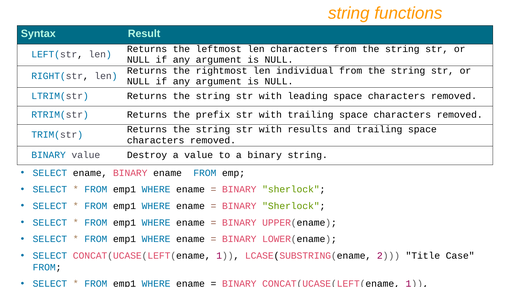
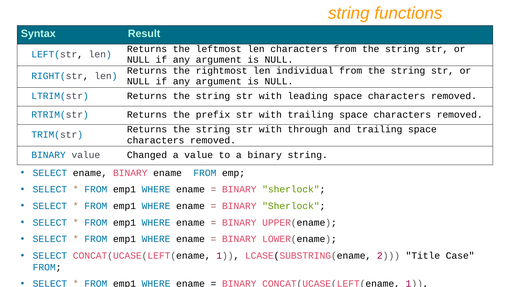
results: results -> through
Destroy: Destroy -> Changed
